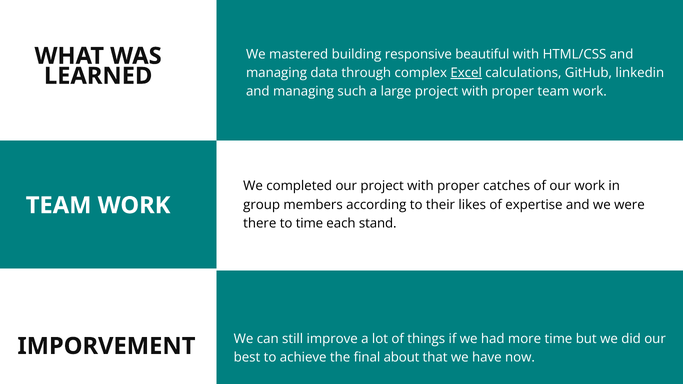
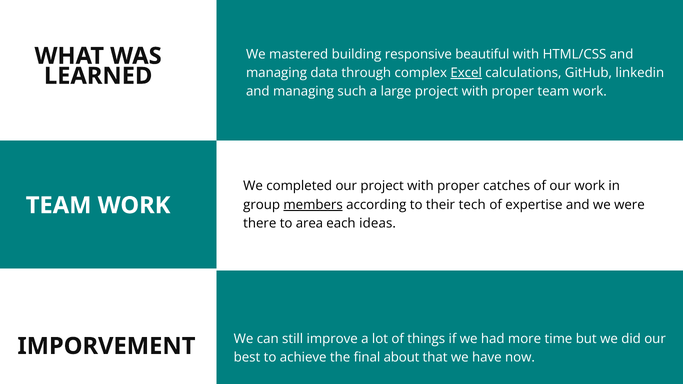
members underline: none -> present
likes: likes -> tech
to time: time -> area
stand: stand -> ideas
